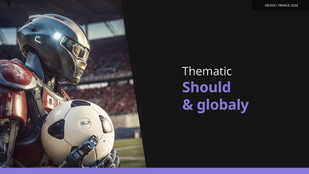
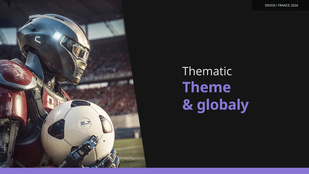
Should: Should -> Theme
